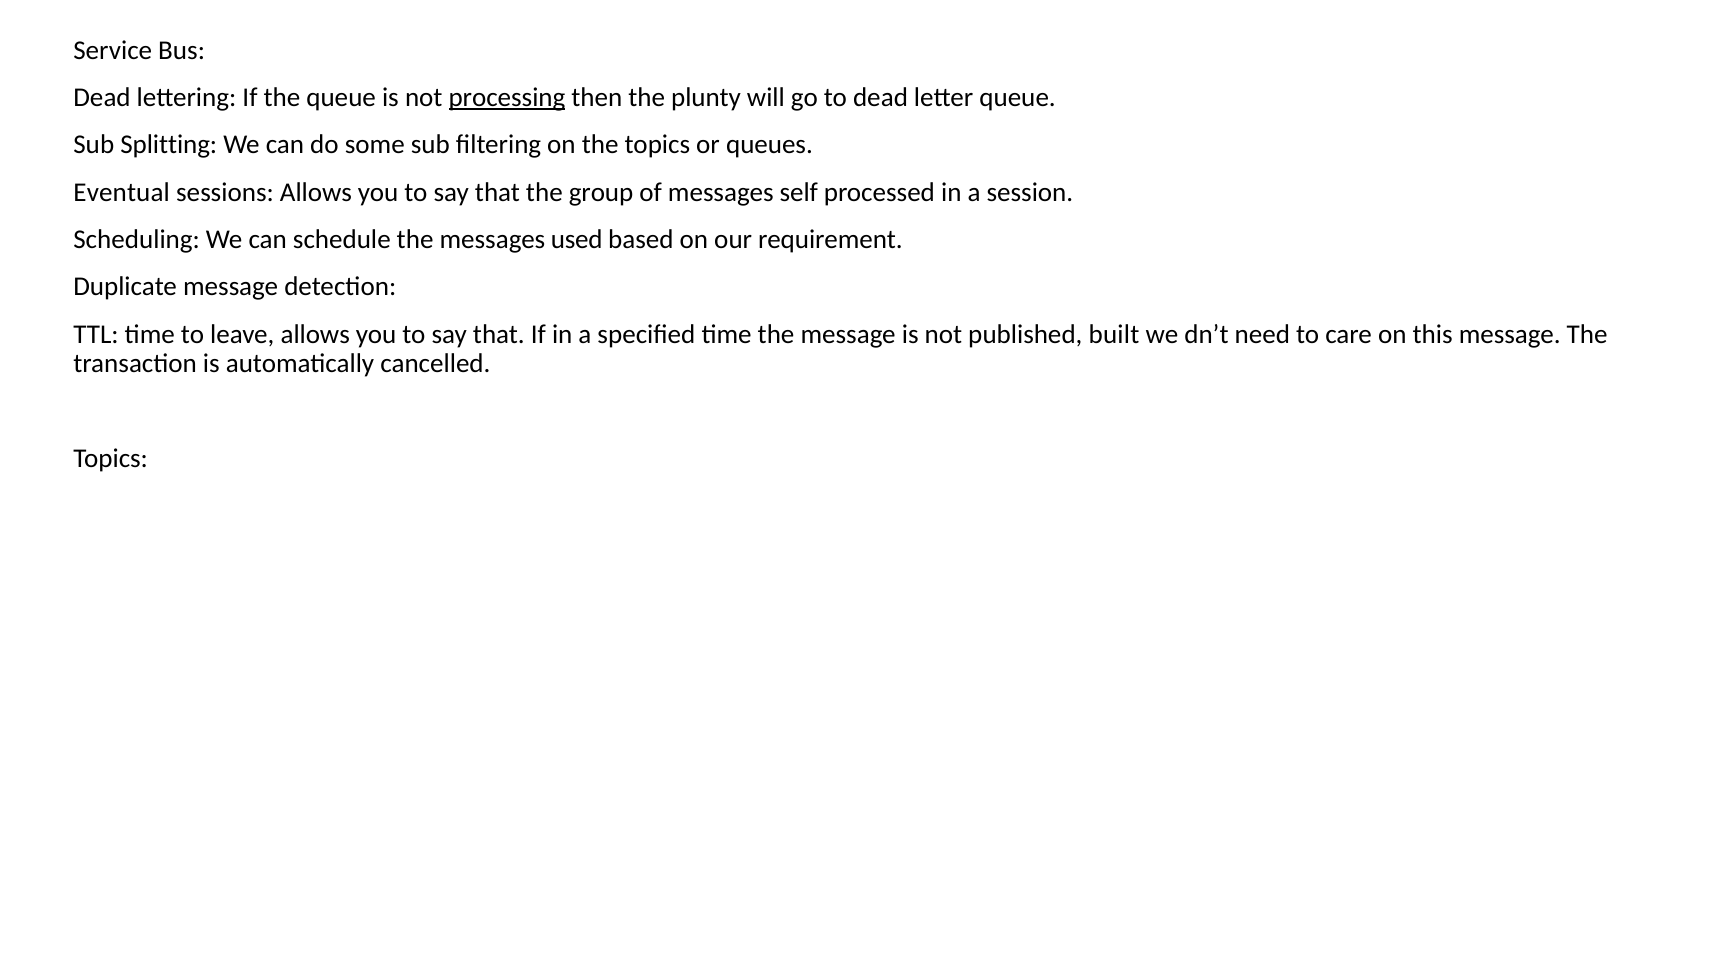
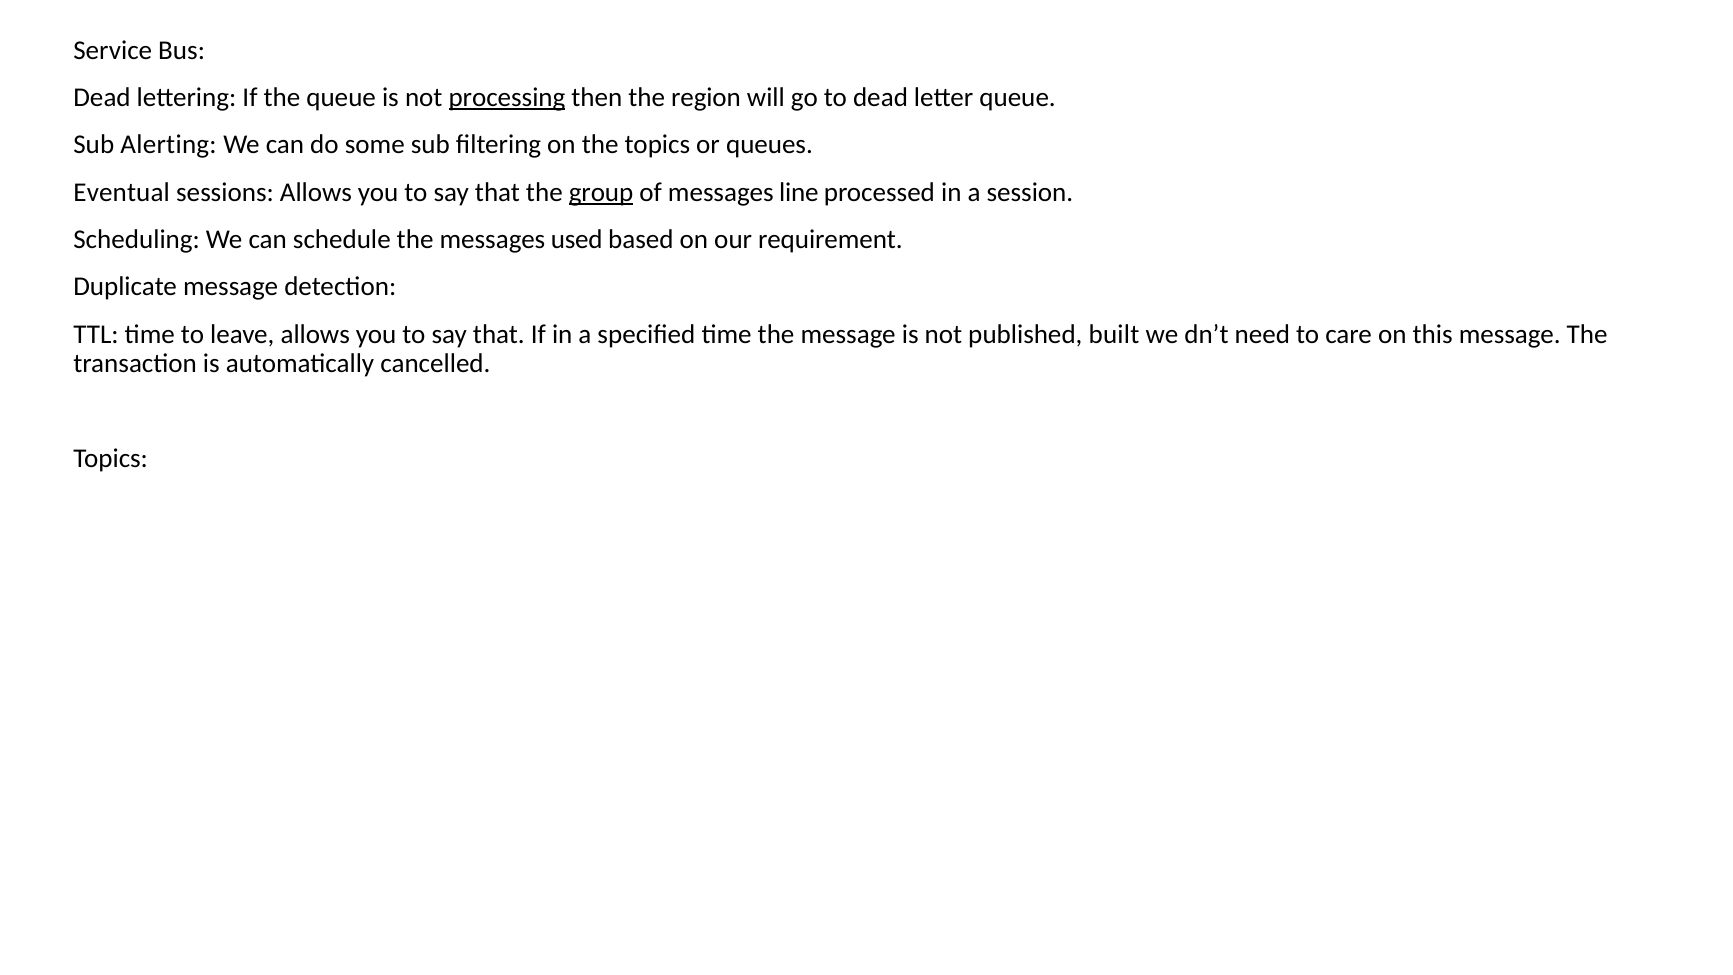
plunty: plunty -> region
Splitting: Splitting -> Alerting
group underline: none -> present
self: self -> line
